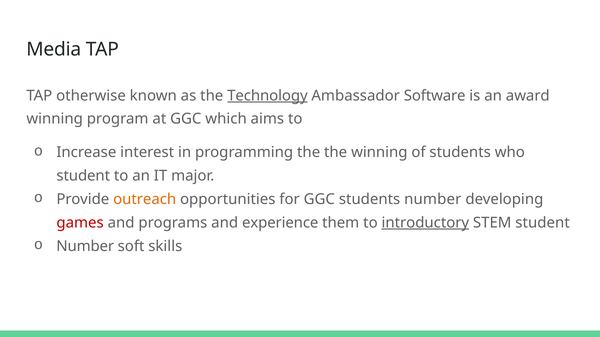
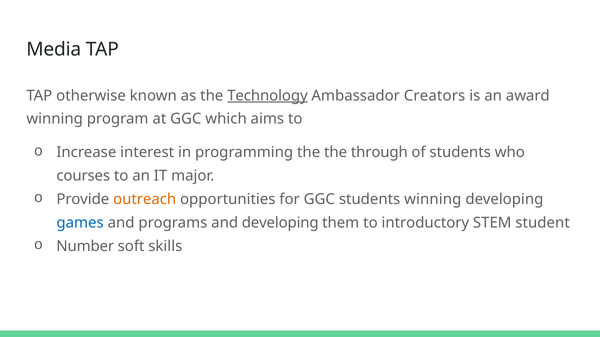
Software: Software -> Creators
the winning: winning -> through
student at (83, 176): student -> courses
students number: number -> winning
games colour: red -> blue
and experience: experience -> developing
introductory underline: present -> none
